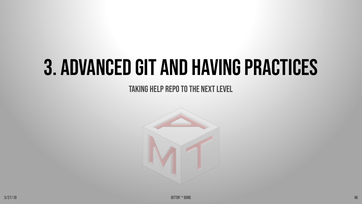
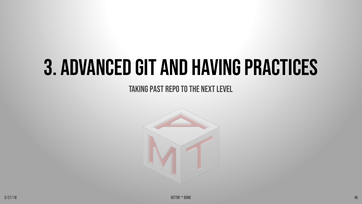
help: help -> past
